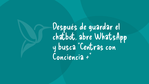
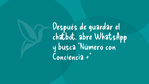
Centras: Centras -> Número
